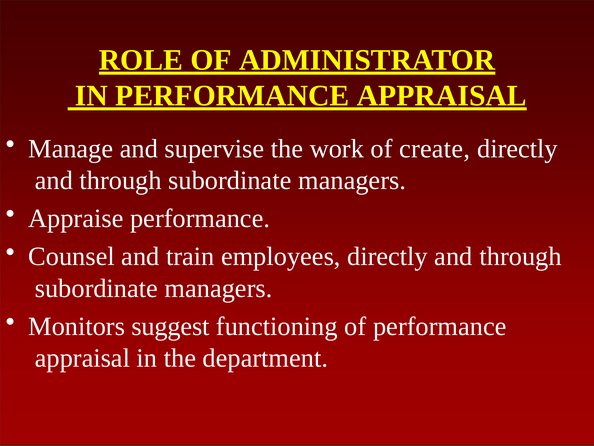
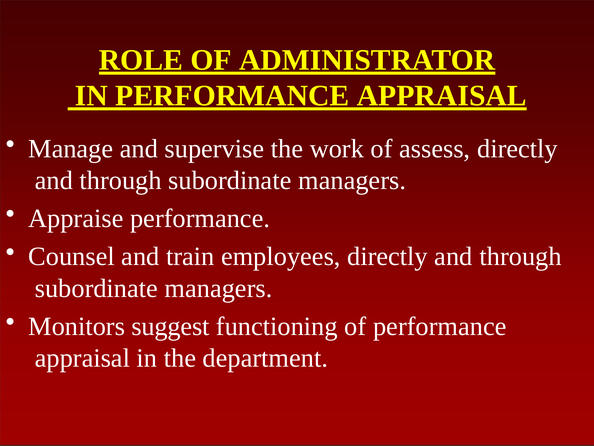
create: create -> assess
